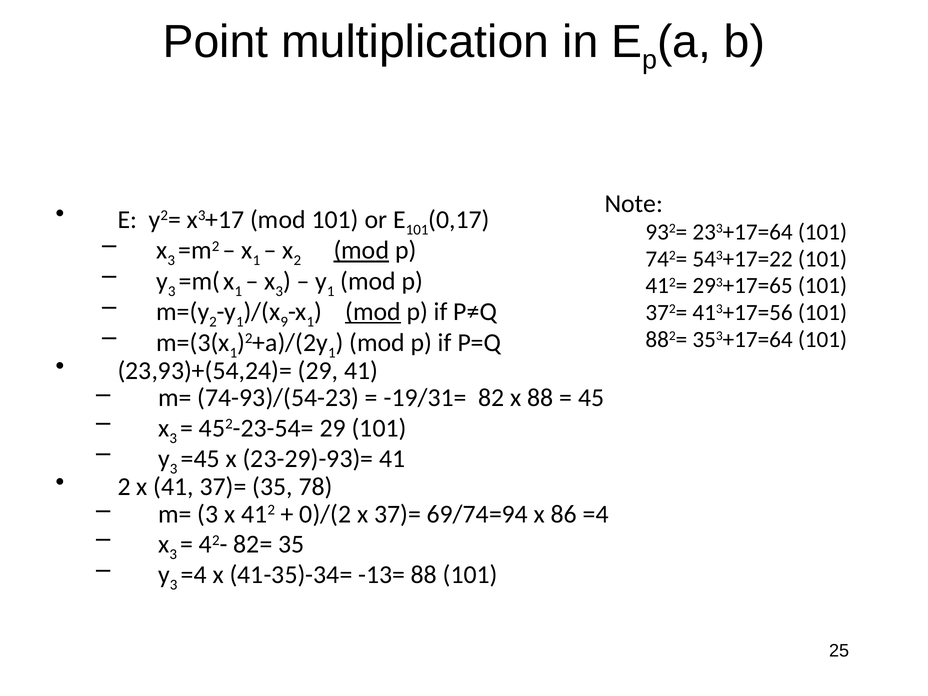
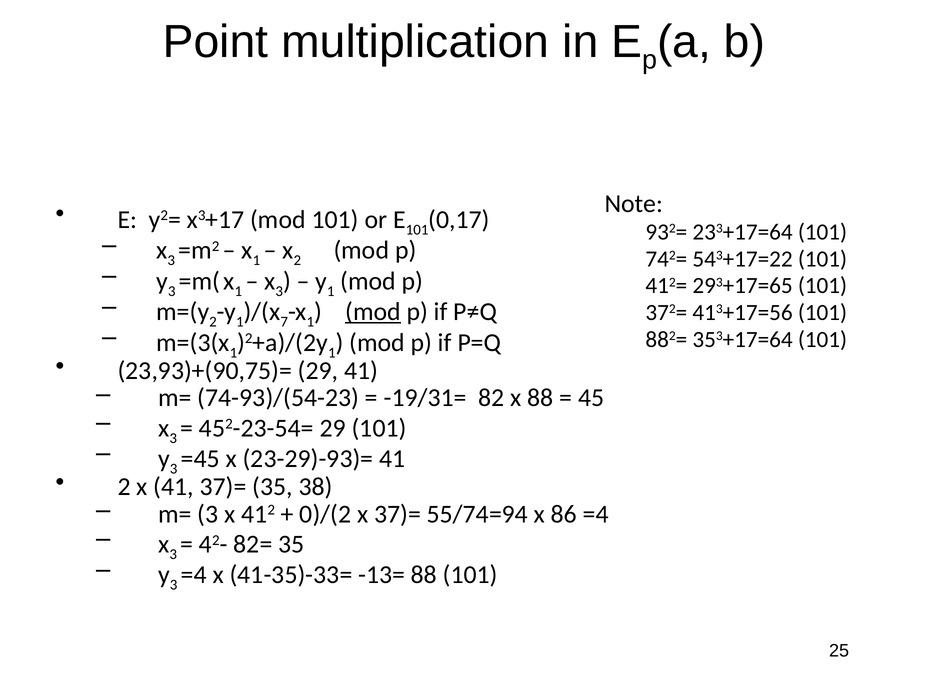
mod at (361, 250) underline: present -> none
9: 9 -> 7
23,93)+(54,24)=: 23,93)+(54,24)= -> 23,93)+(90,75)=
78: 78 -> 38
69/74=94: 69/74=94 -> 55/74=94
41-35)-34=: 41-35)-34= -> 41-35)-33=
